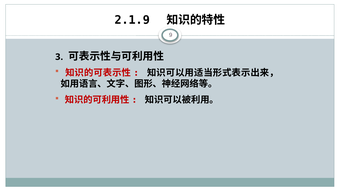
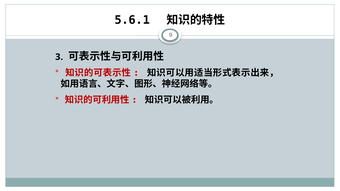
2.1.9: 2.1.9 -> 5.6.1
